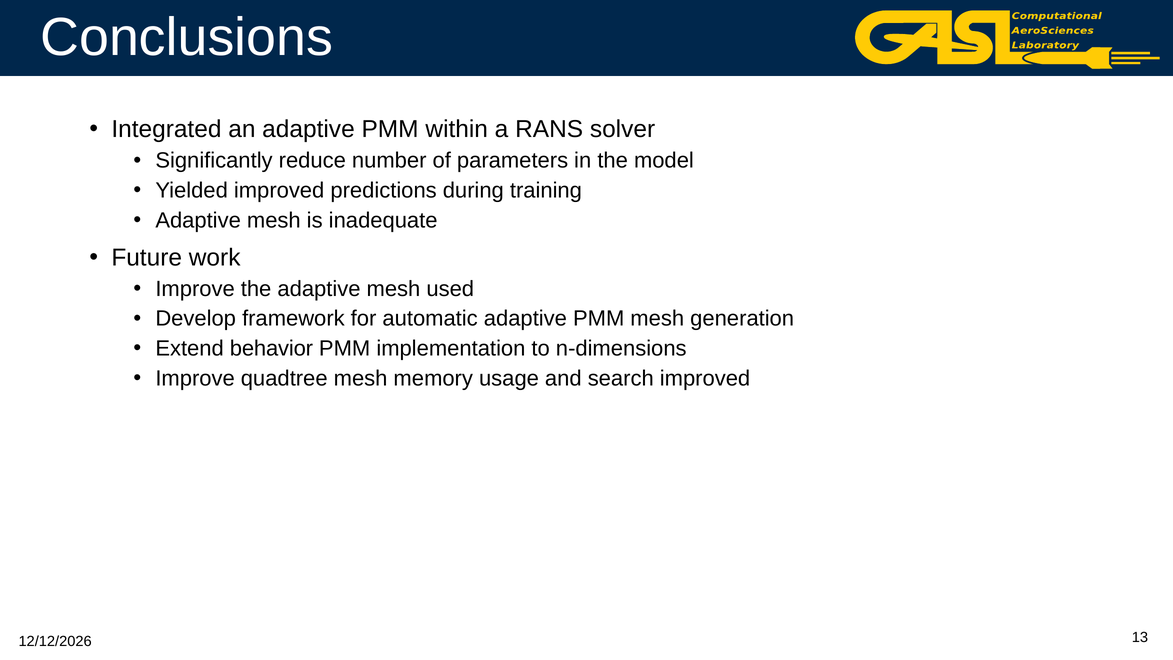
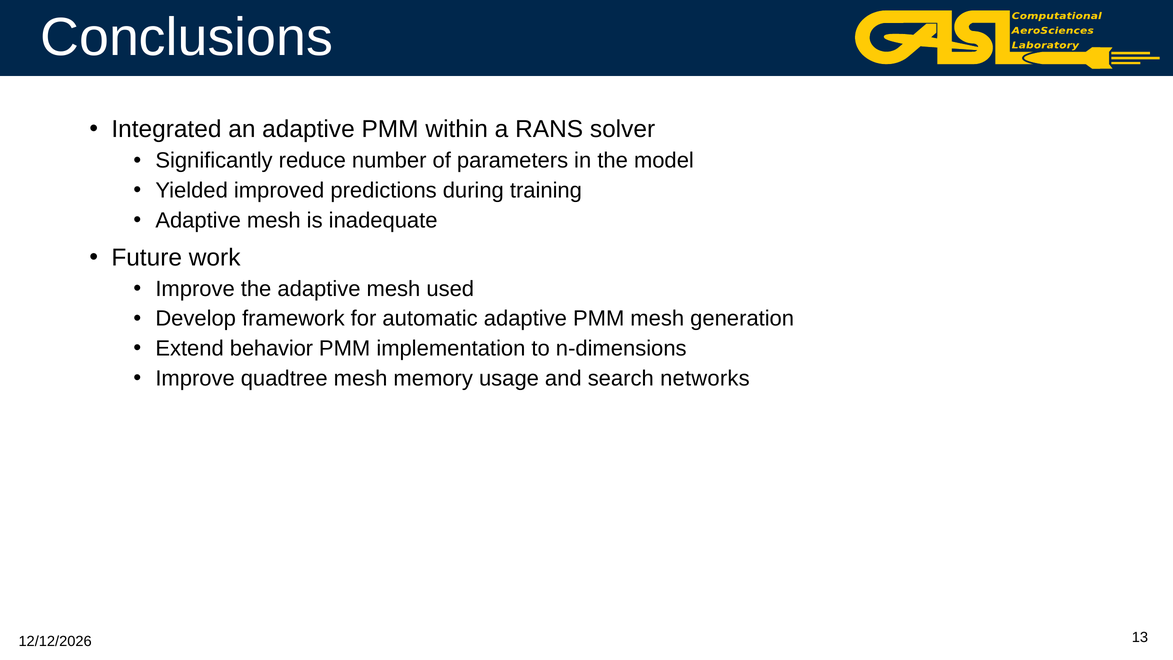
search improved: improved -> networks
